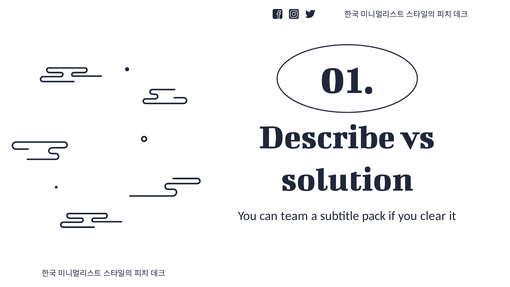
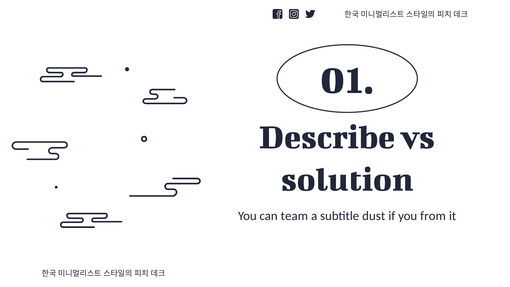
pack: pack -> dust
clear: clear -> from
